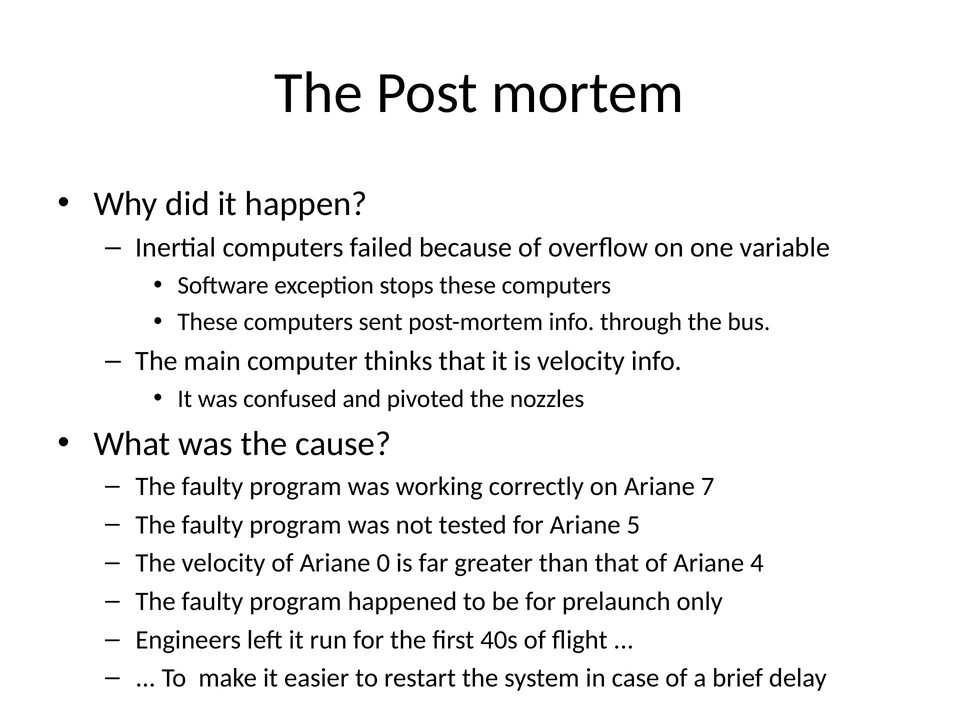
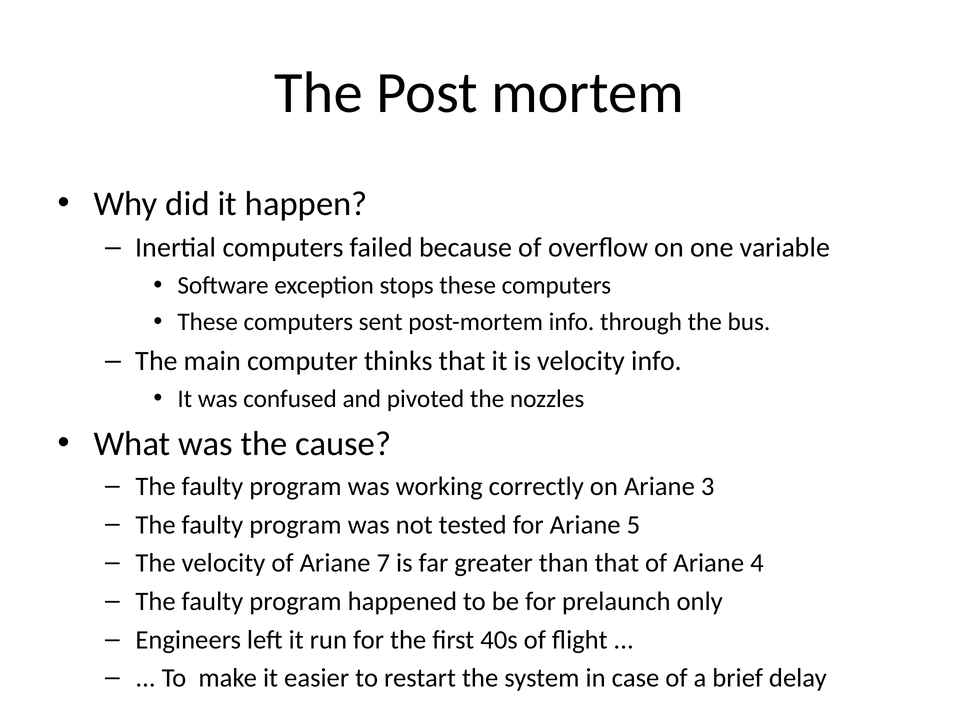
7: 7 -> 3
0: 0 -> 7
